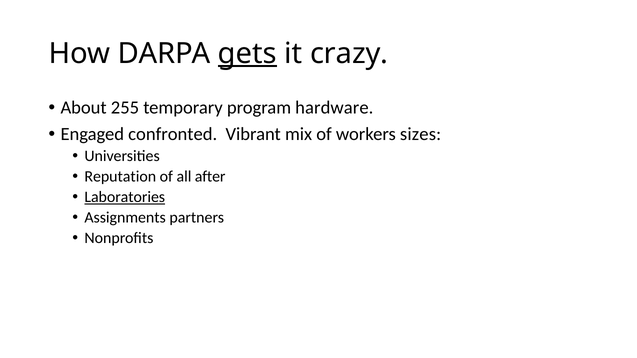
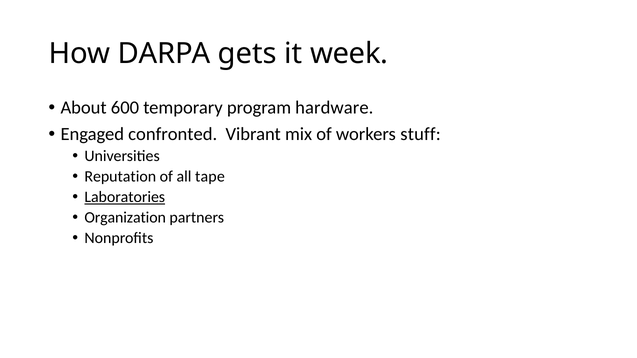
gets underline: present -> none
crazy: crazy -> week
255: 255 -> 600
sizes: sizes -> stuff
after: after -> tape
Assignments: Assignments -> Organization
